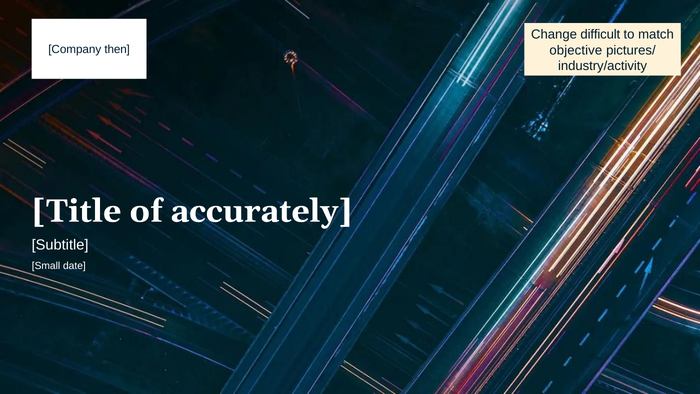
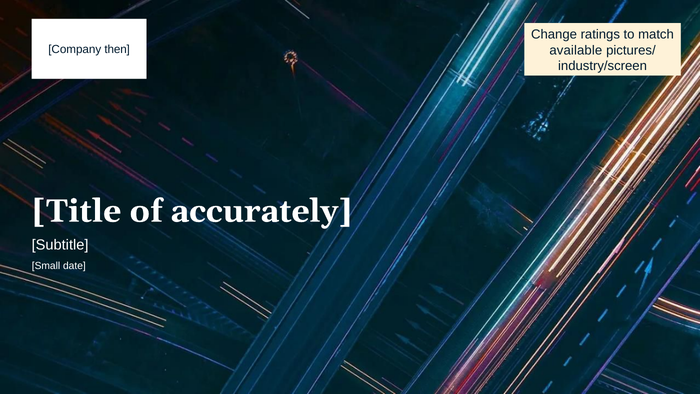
difficult: difficult -> ratings
objective: objective -> available
industry/activity: industry/activity -> industry/screen
